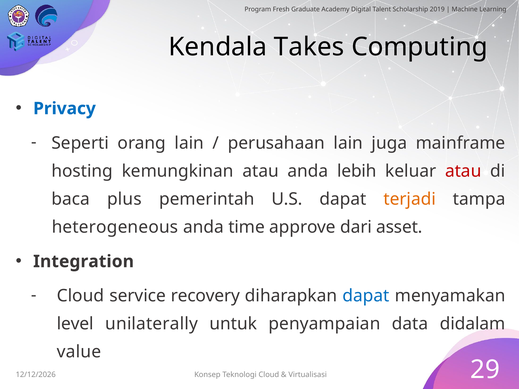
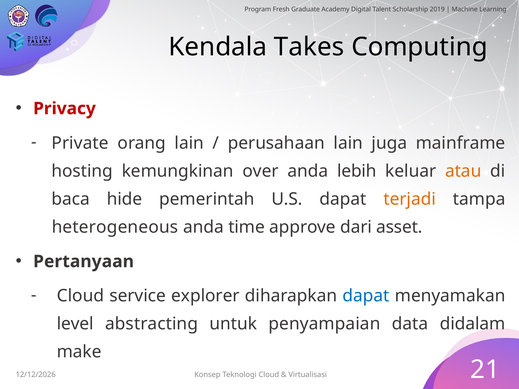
Privacy colour: blue -> red
Seperti: Seperti -> Private
kemungkinan atau: atau -> over
atau at (463, 171) colour: red -> orange
plus: plus -> hide
Integration: Integration -> Pertanyaan
recovery: recovery -> explorer
unilaterally: unilaterally -> abstracting
value: value -> make
29: 29 -> 21
